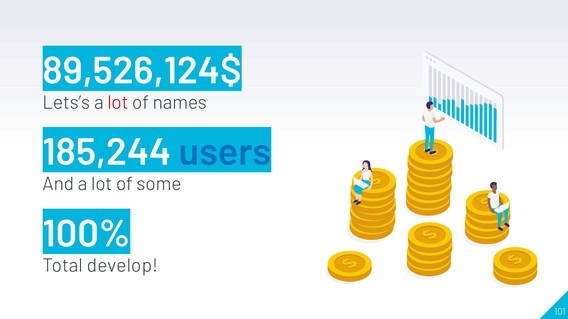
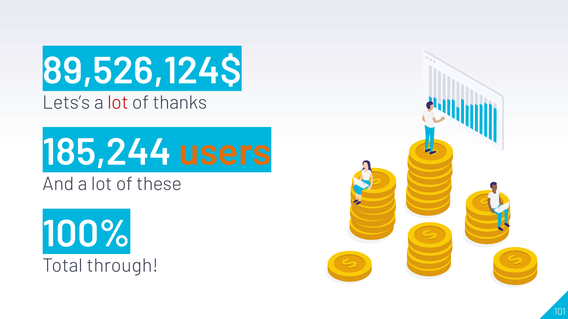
names: names -> thanks
users colour: blue -> orange
some: some -> these
develop: develop -> through
